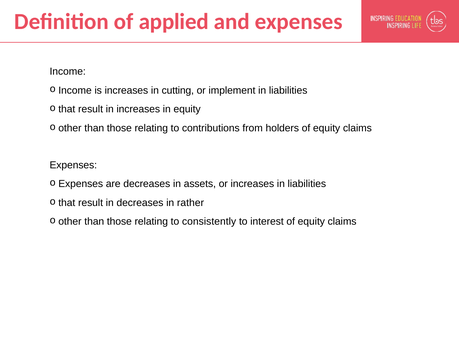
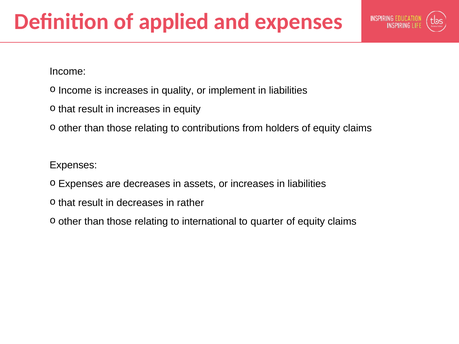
cutting: cutting -> quality
consistently: consistently -> international
interest: interest -> quarter
